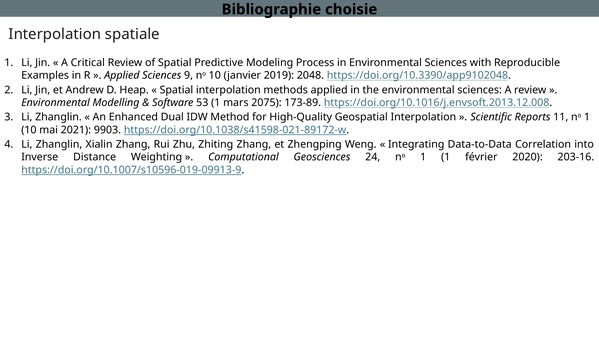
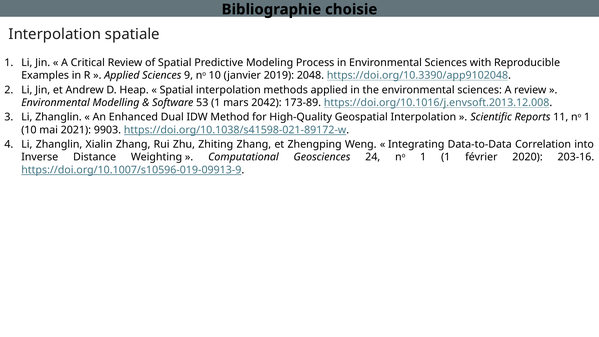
2075: 2075 -> 2042
